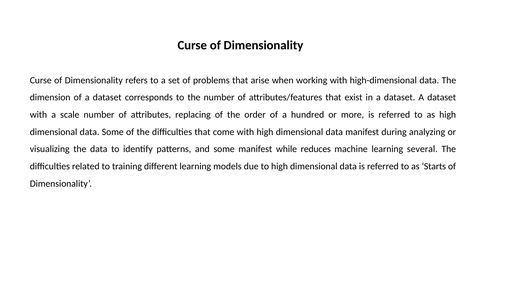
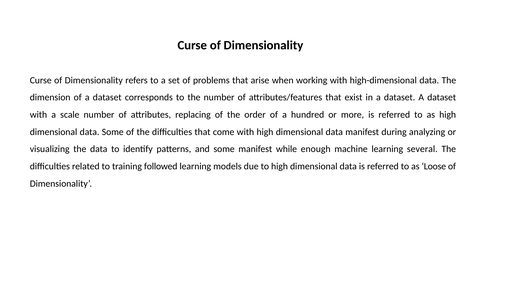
reduces: reduces -> enough
different: different -> followed
Starts: Starts -> Loose
